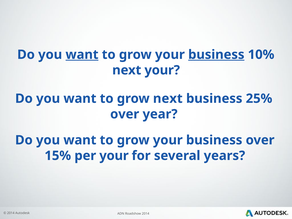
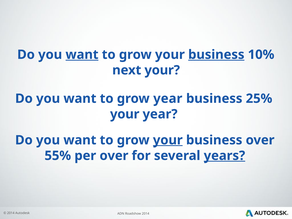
grow next: next -> year
over at (125, 114): over -> your
your at (168, 140) underline: none -> present
15%: 15% -> 55%
per your: your -> over
years underline: none -> present
